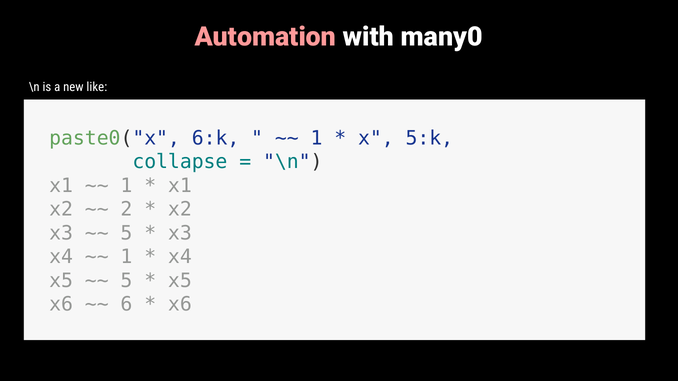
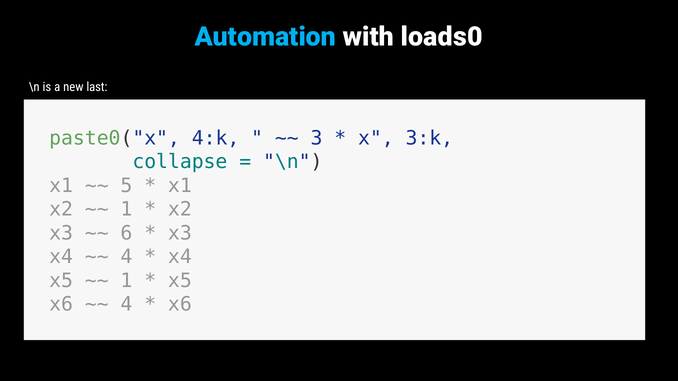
Automation colour: pink -> light blue
many0: many0 -> loads0
like: like -> last
6:k: 6:k -> 4:k
1 at (317, 138): 1 -> 3
5:k: 5:k -> 3:k
1 at (126, 186): 1 -> 5
2 at (126, 210): 2 -> 1
5 at (126, 233): 5 -> 6
1 at (126, 257): 1 -> 4
5 at (126, 281): 5 -> 1
6 at (126, 305): 6 -> 4
